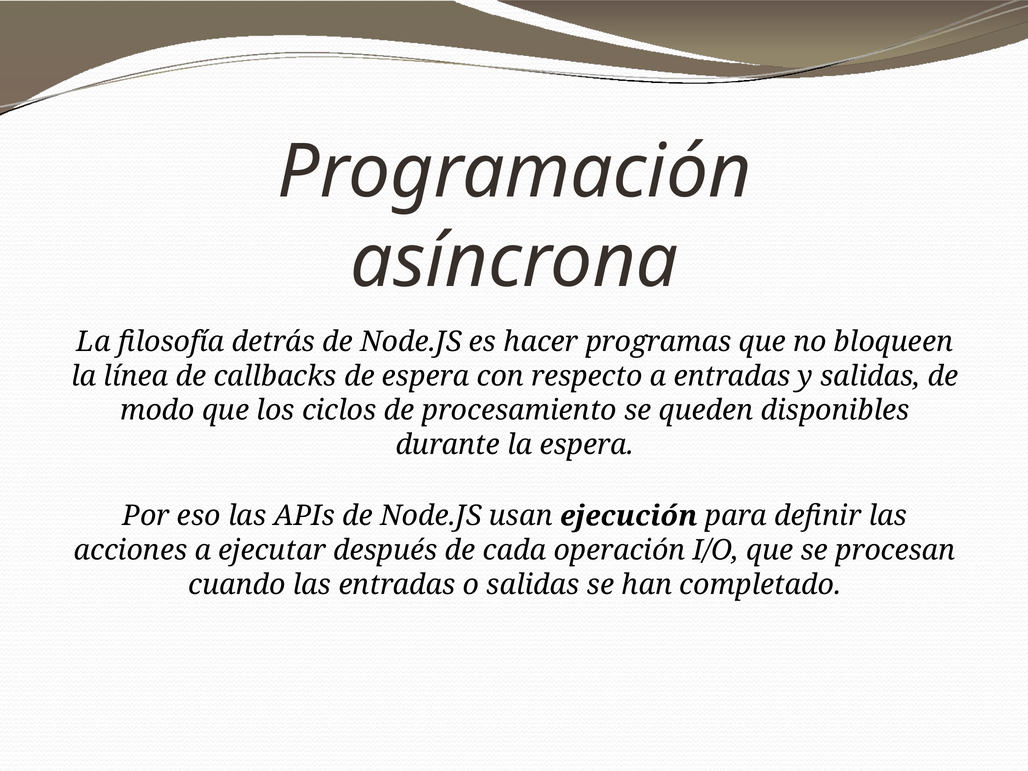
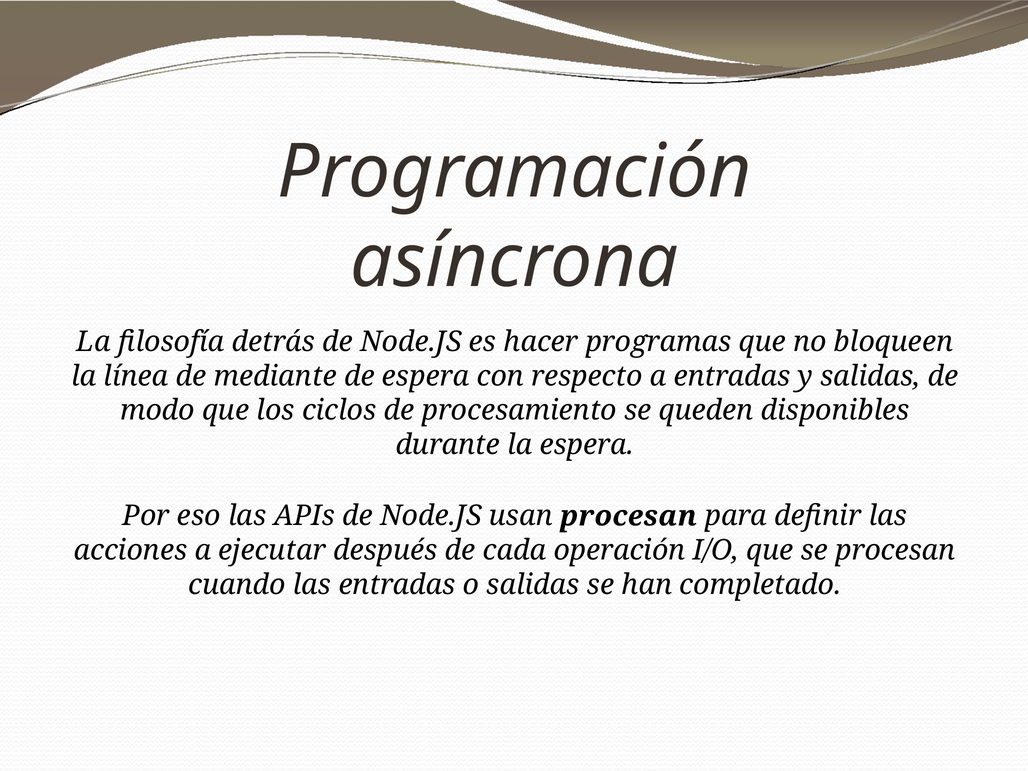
callbacks: callbacks -> mediante
usan ejecución: ejecución -> procesan
